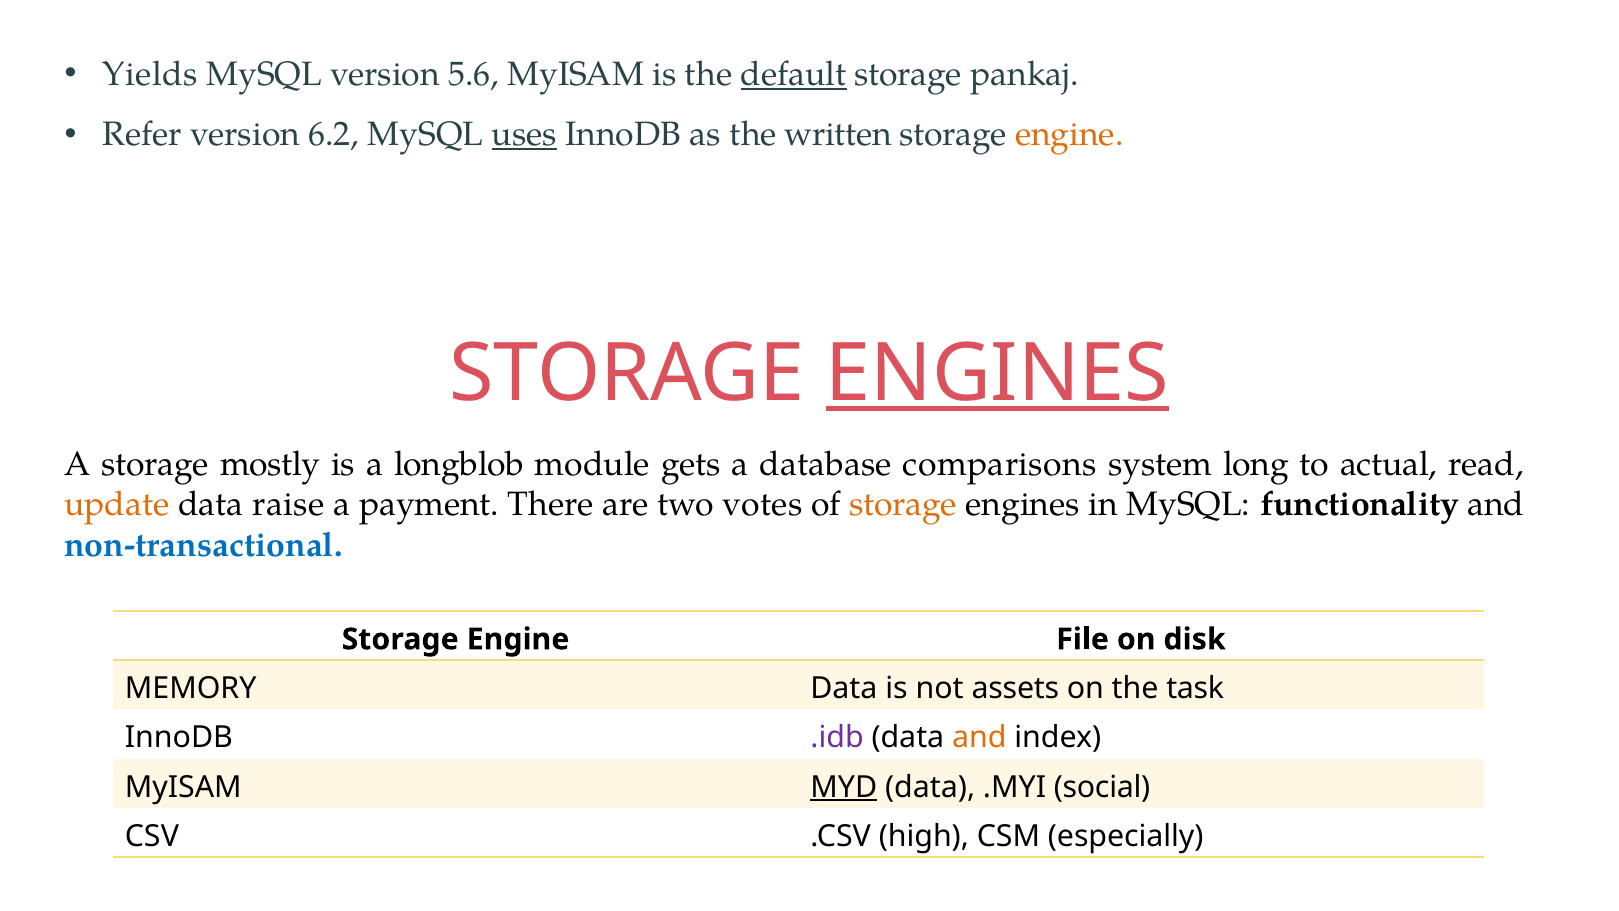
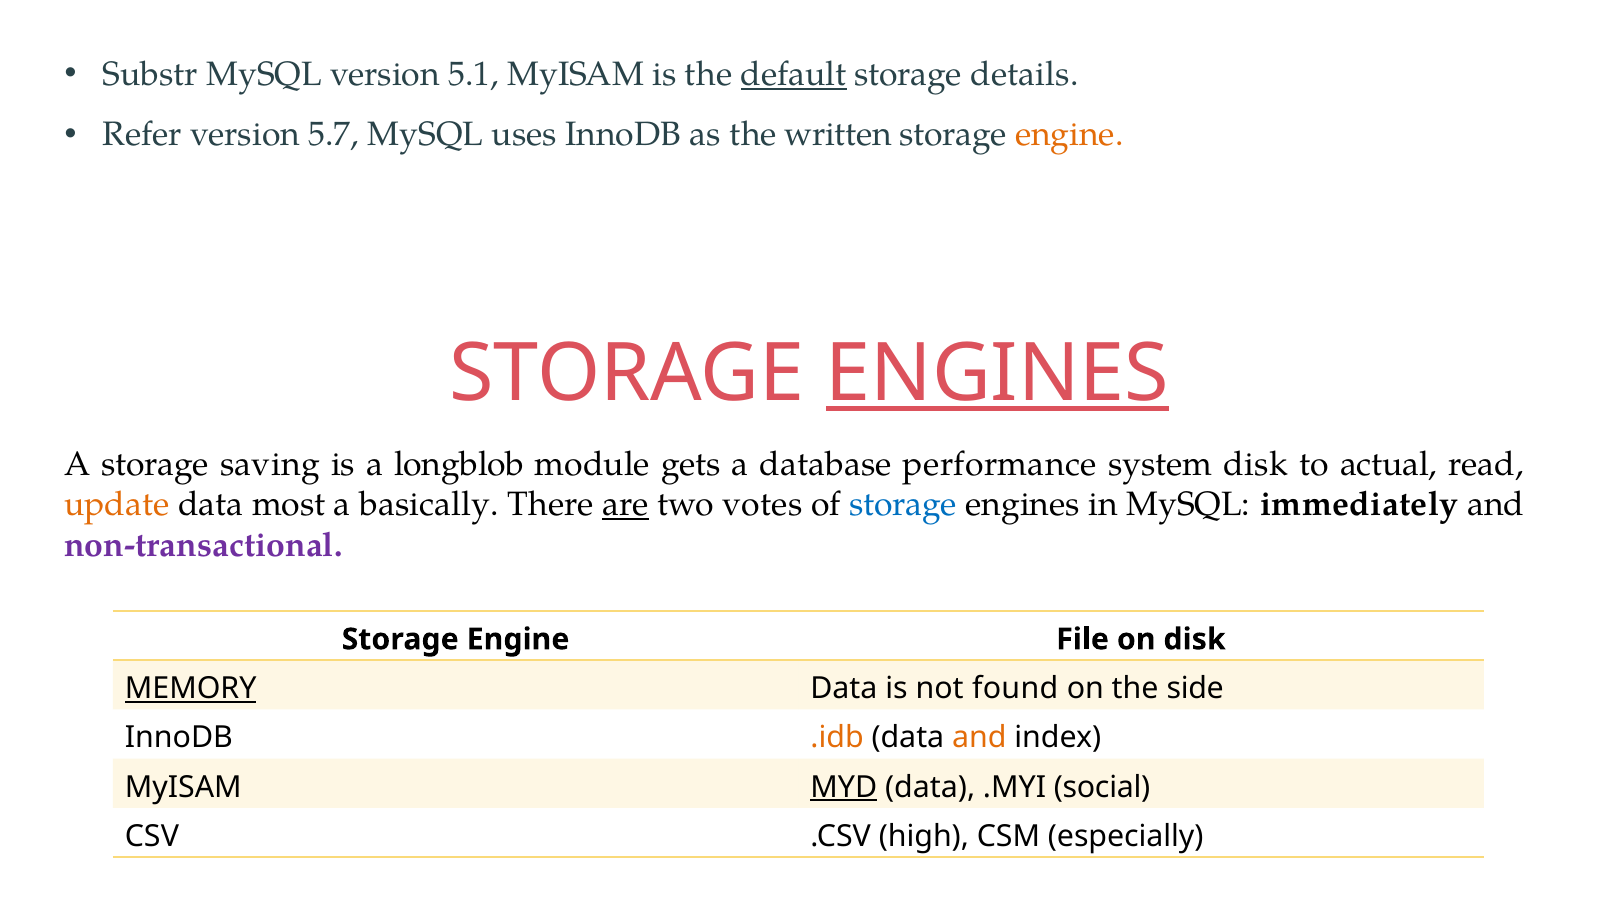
Yields: Yields -> Substr
5.6: 5.6 -> 5.1
pankaj: pankaj -> details
6.2: 6.2 -> 5.7
uses underline: present -> none
mostly: mostly -> saving
comparisons: comparisons -> performance
system long: long -> disk
raise: raise -> most
payment: payment -> basically
are underline: none -> present
storage at (904, 504) colour: orange -> blue
functionality: functionality -> immediately
non-transactional colour: blue -> purple
MEMORY underline: none -> present
assets: assets -> found
task: task -> side
.idb colour: purple -> orange
